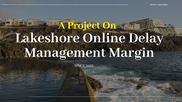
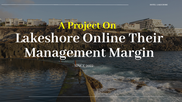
Delay: Delay -> Their
